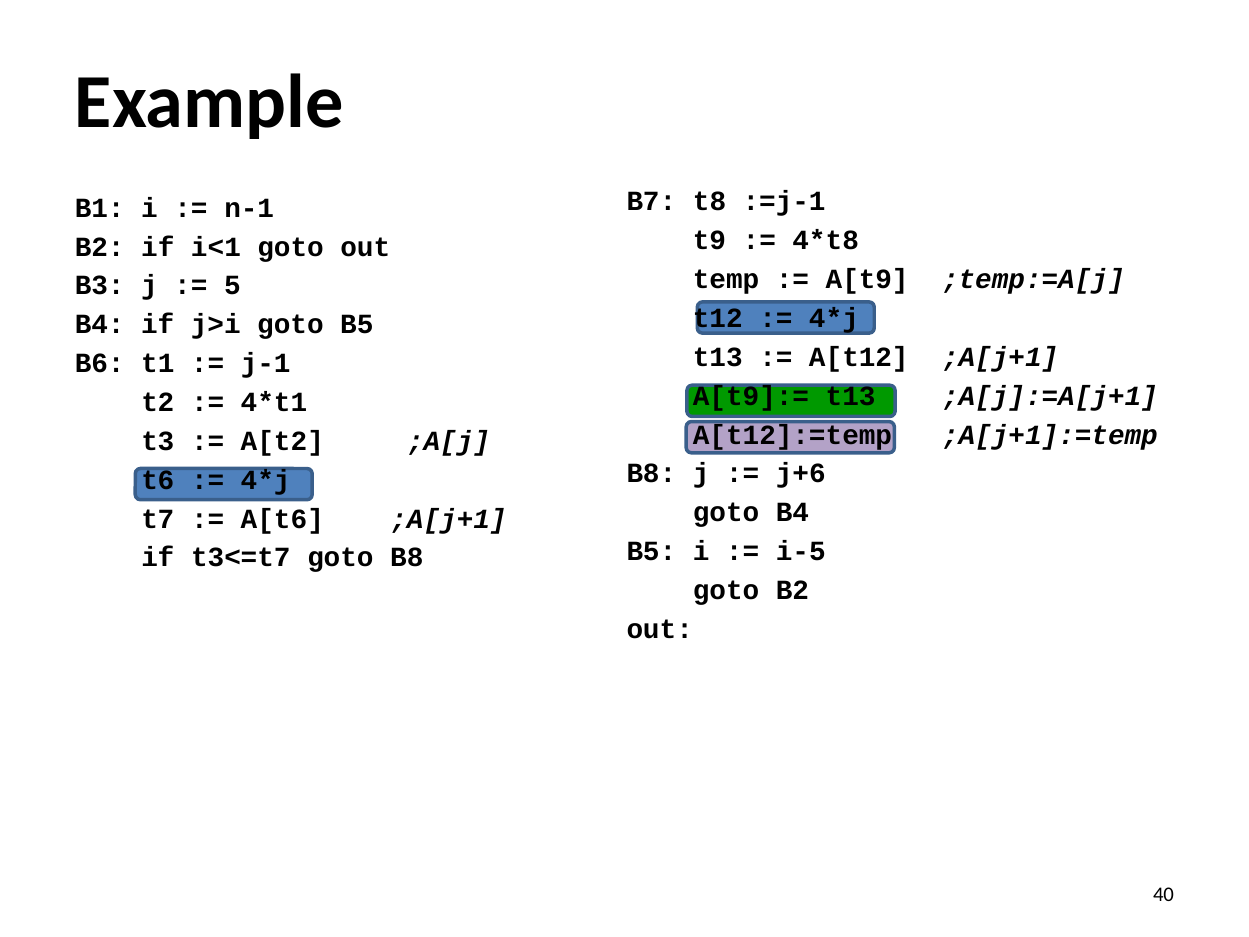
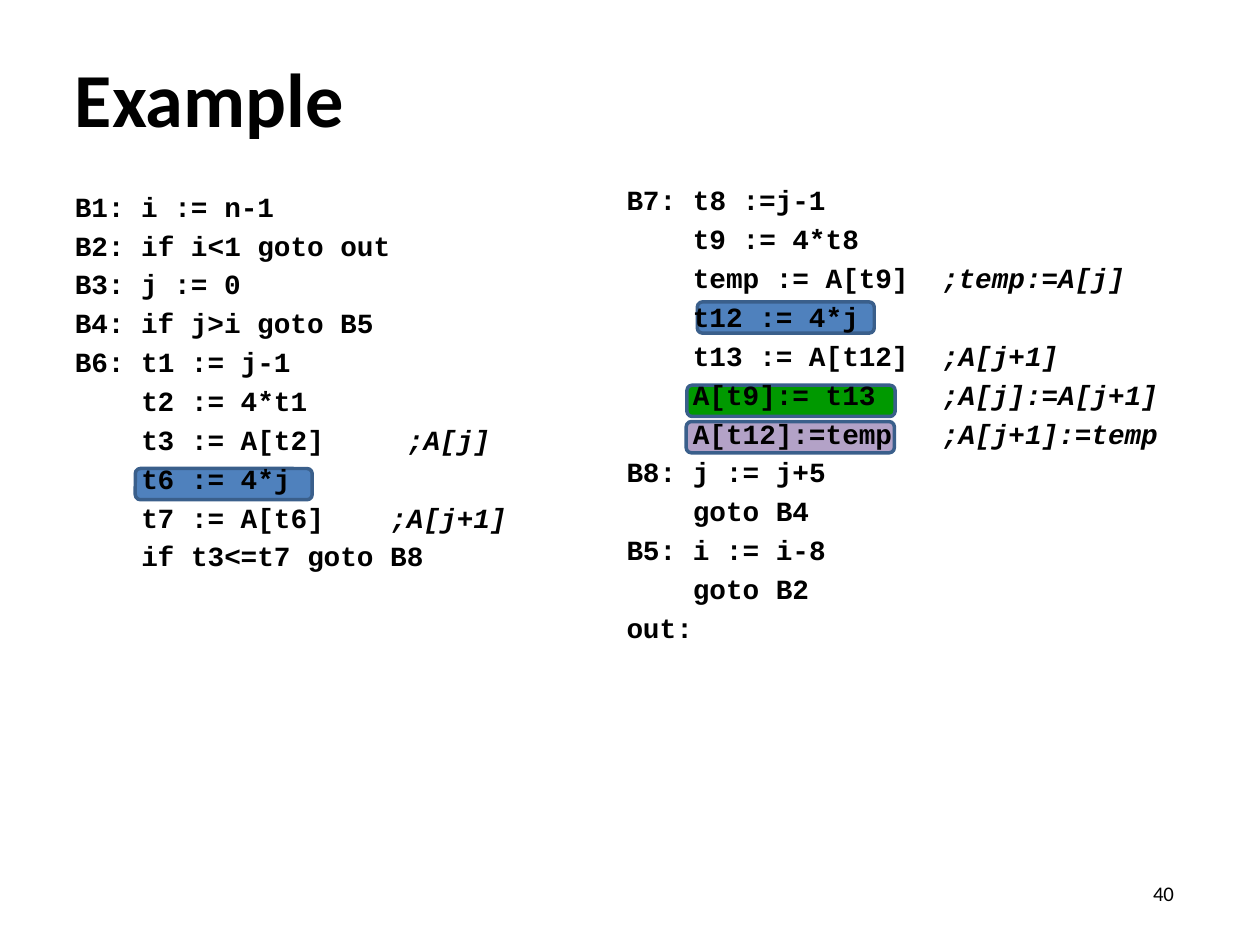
5: 5 -> 0
j+6: j+6 -> j+5
i-5: i-5 -> i-8
